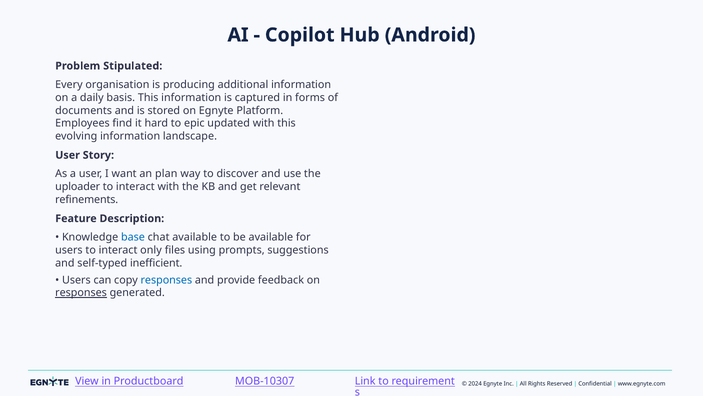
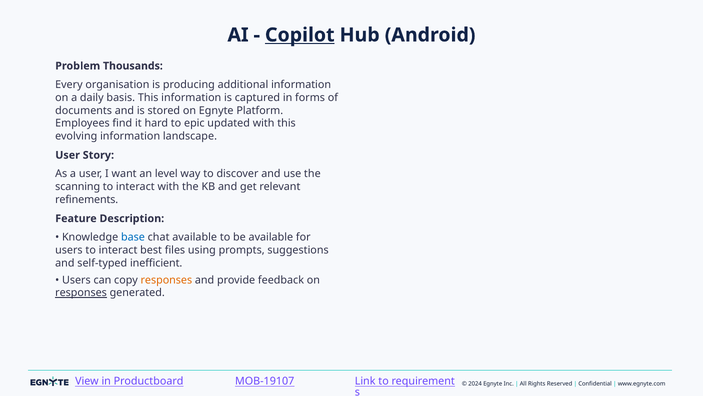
Copilot underline: none -> present
Stipulated: Stipulated -> Thousands
plan: plan -> level
uploader: uploader -> scanning
only: only -> best
responses at (166, 280) colour: blue -> orange
MOB-10307: MOB-10307 -> MOB-19107
